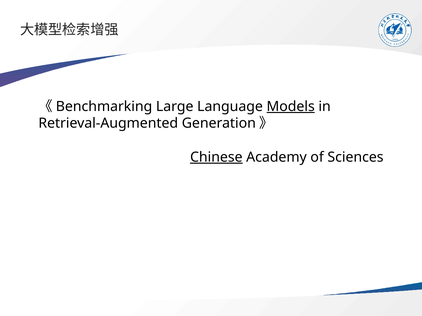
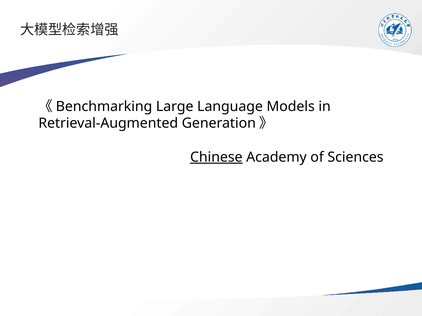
Models underline: present -> none
